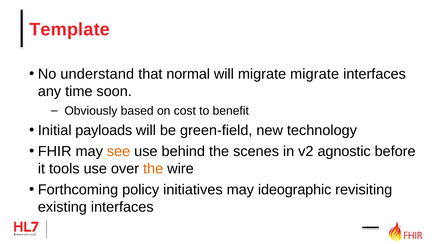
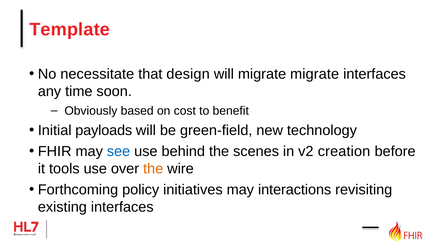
understand: understand -> necessitate
normal: normal -> design
see colour: orange -> blue
agnostic: agnostic -> creation
ideographic: ideographic -> interactions
